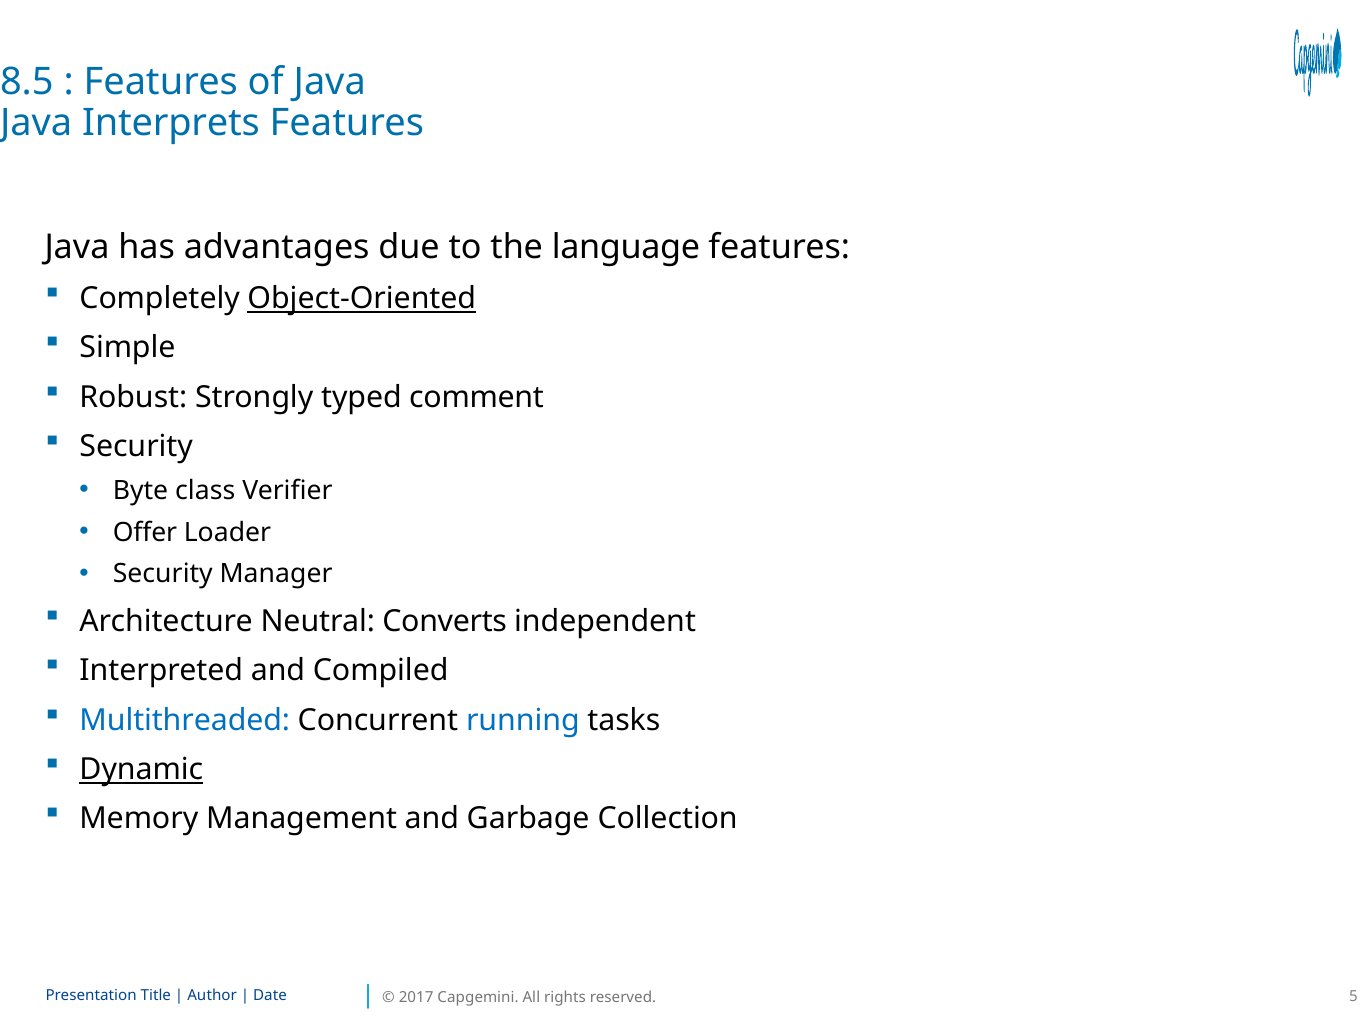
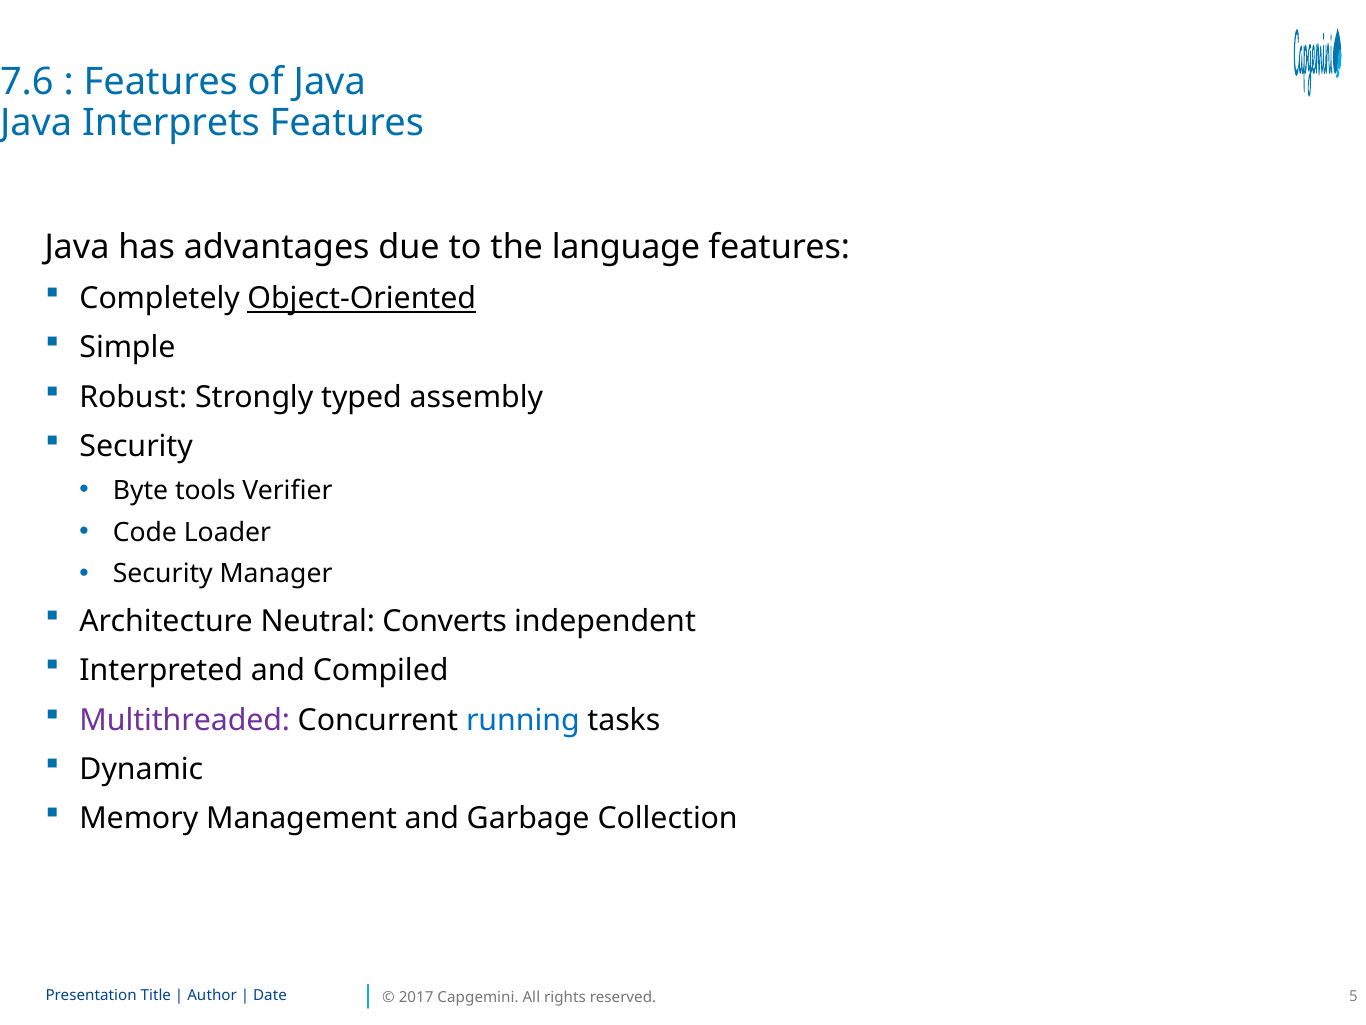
8.5: 8.5 -> 7.6
comment: comment -> assembly
class: class -> tools
Offer: Offer -> Code
Multithreaded colour: blue -> purple
Dynamic underline: present -> none
